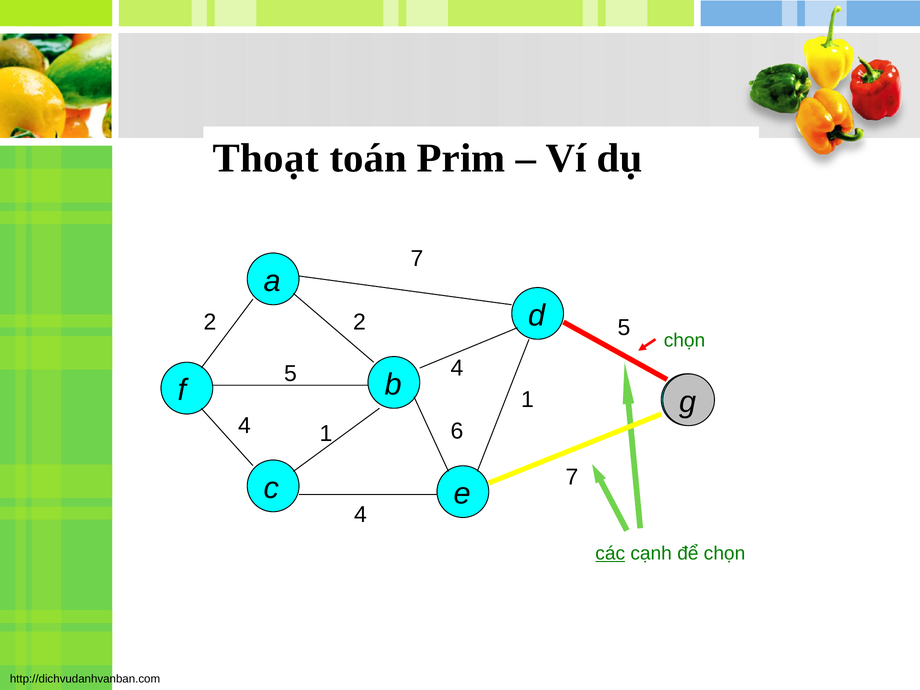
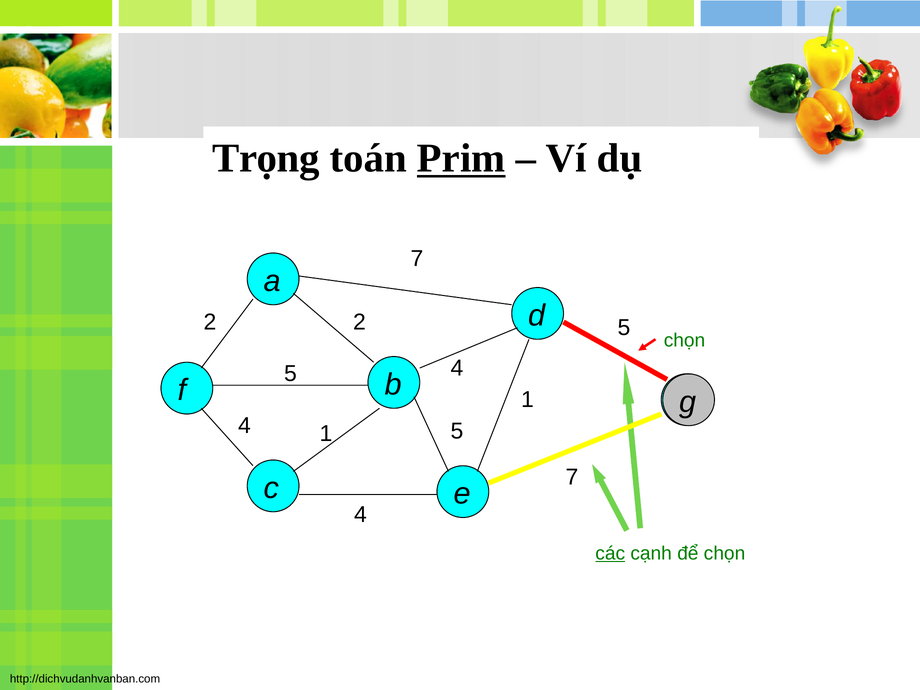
Thoạt: Thoạt -> Trọng
Prim underline: none -> present
1 6: 6 -> 5
